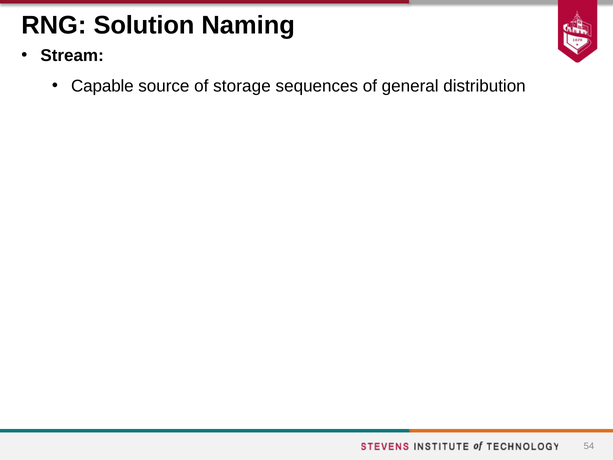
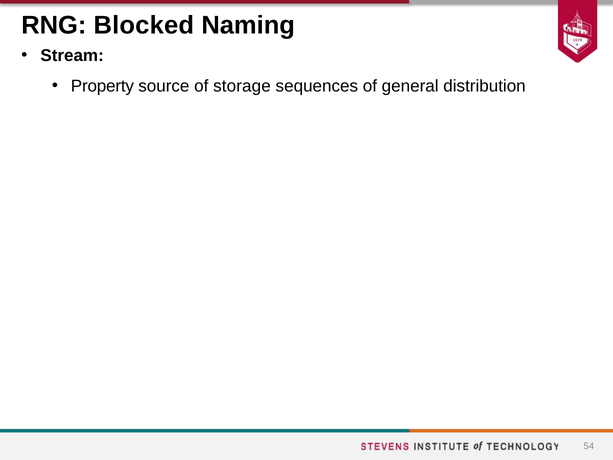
Solution: Solution -> Blocked
Capable: Capable -> Property
